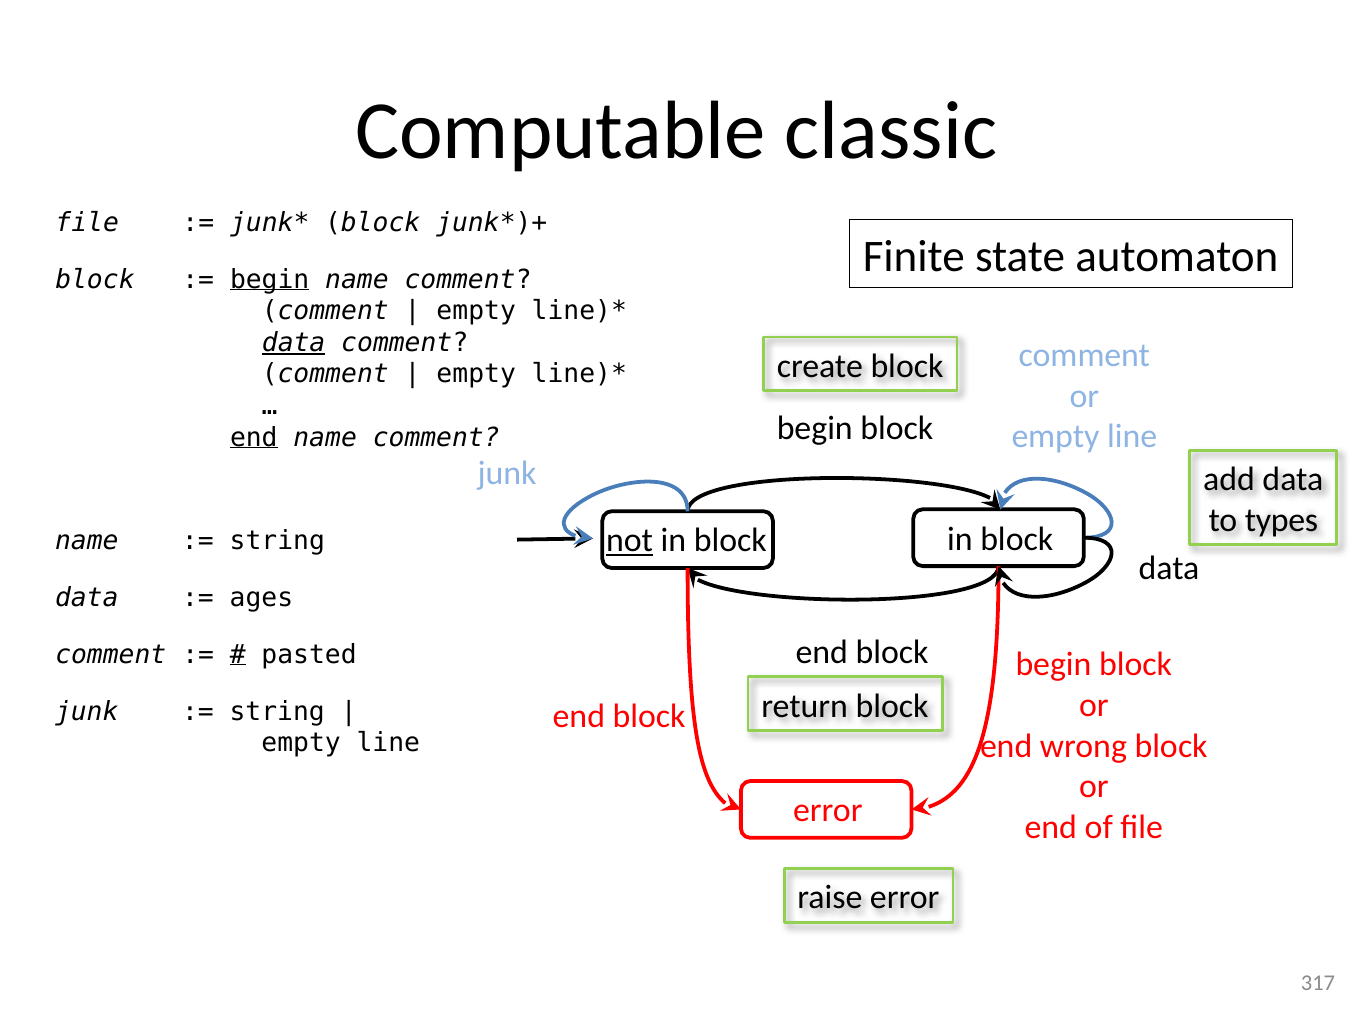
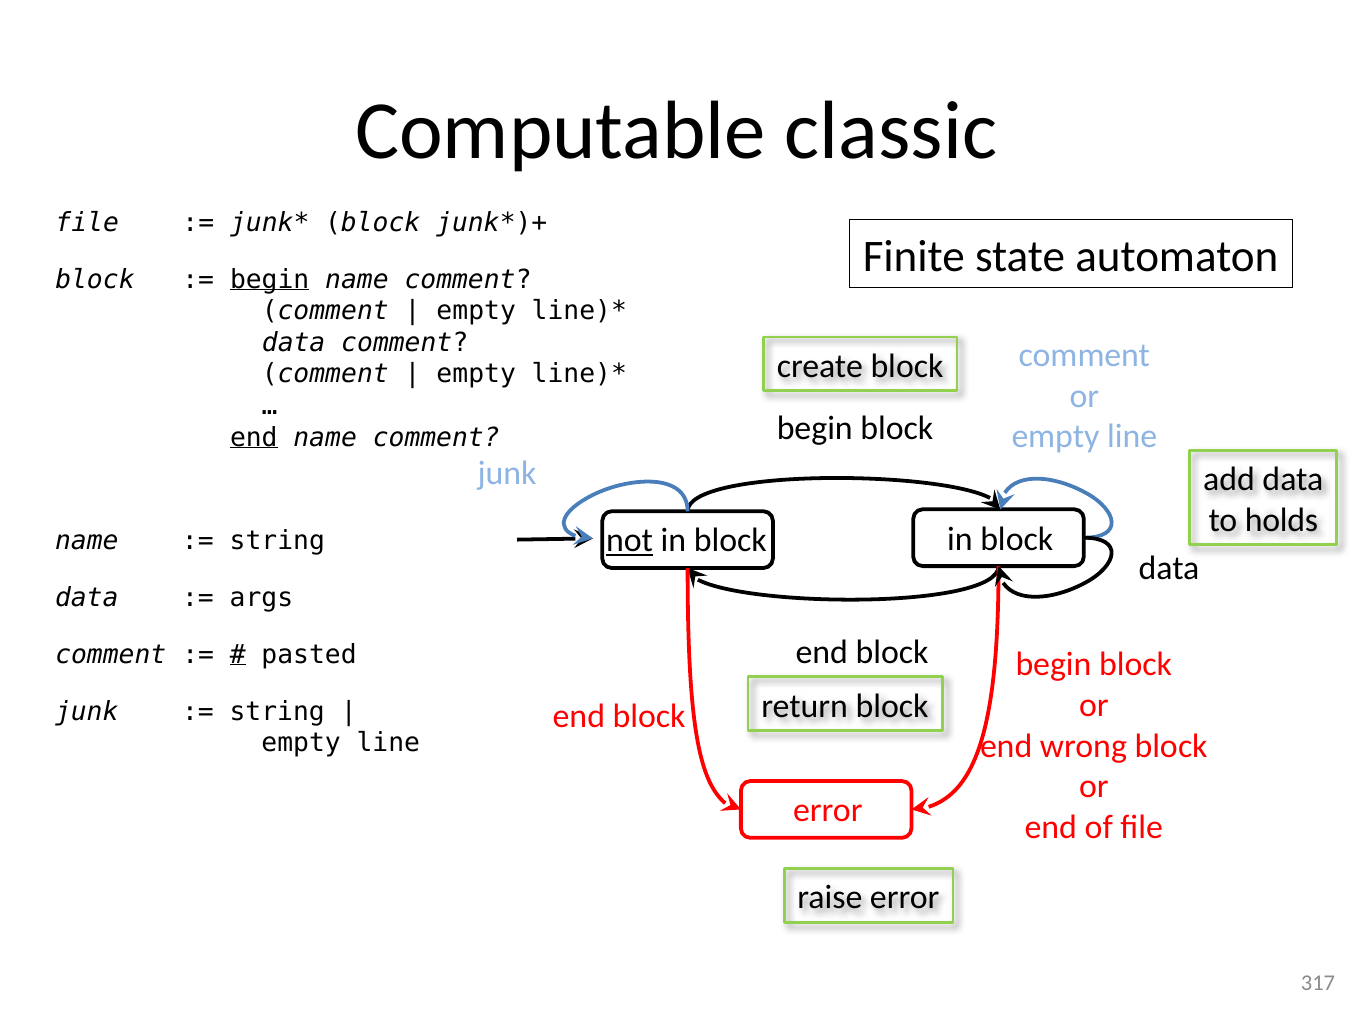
data at (294, 343) underline: present -> none
types: types -> holds
ages: ages -> args
